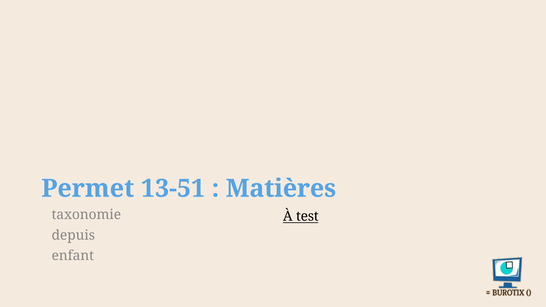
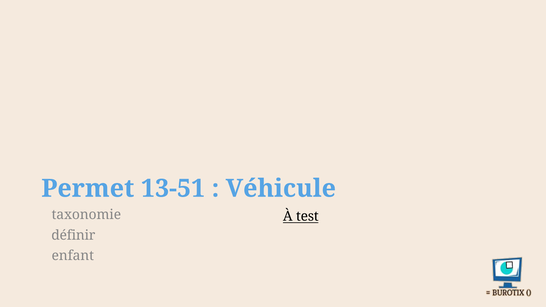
Matières: Matières -> Véhicule
depuis: depuis -> définir
